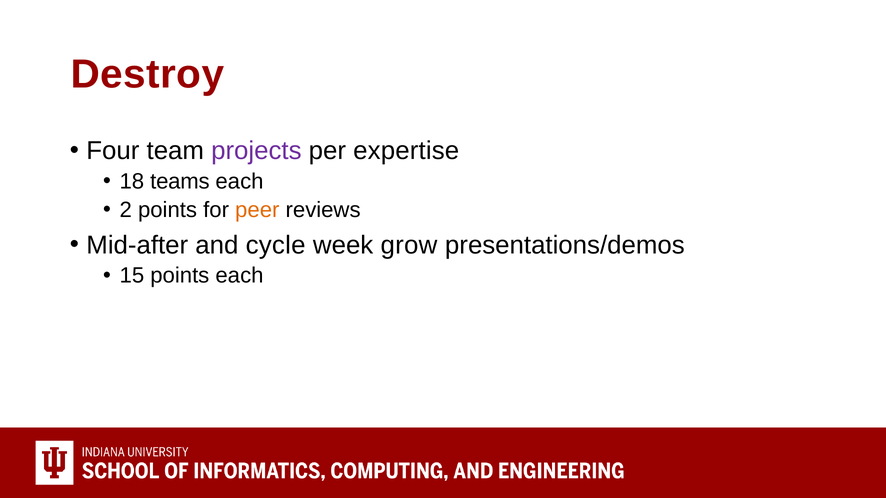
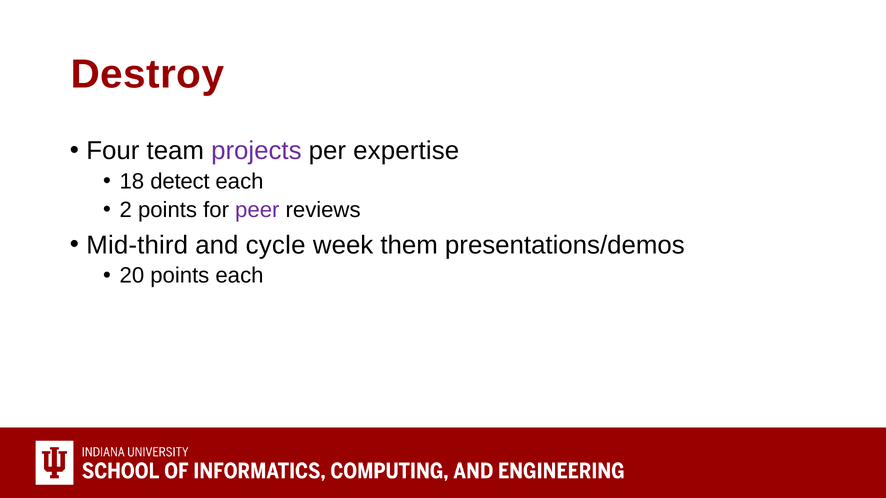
teams: teams -> detect
peer colour: orange -> purple
Mid-after: Mid-after -> Mid-third
grow: grow -> them
15: 15 -> 20
